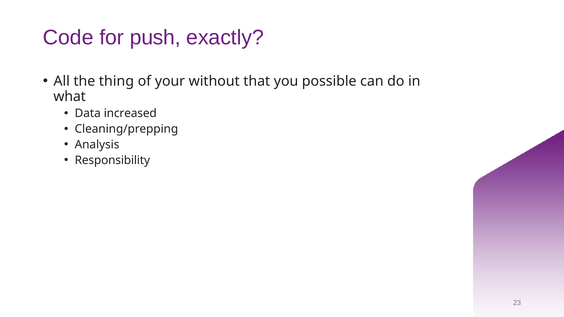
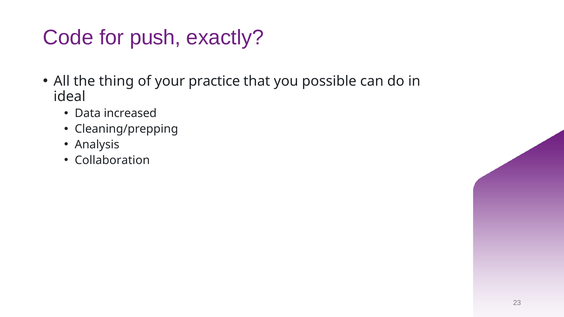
without: without -> practice
what: what -> ideal
Responsibility: Responsibility -> Collaboration
